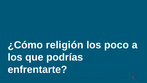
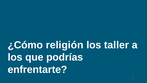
poco: poco -> taller
